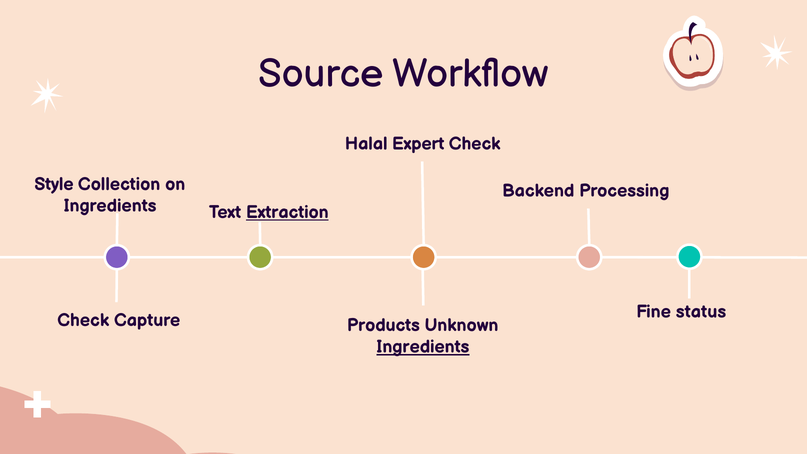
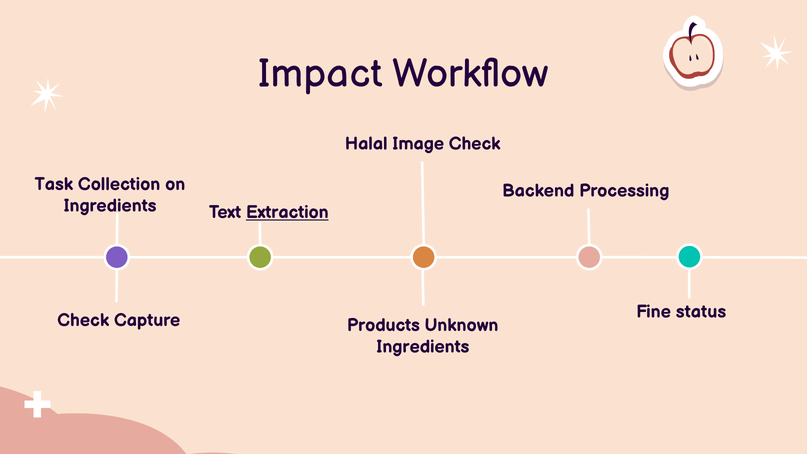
Source: Source -> Impact
Expert: Expert -> Image
Style: Style -> Task
Ingredients at (423, 347) underline: present -> none
